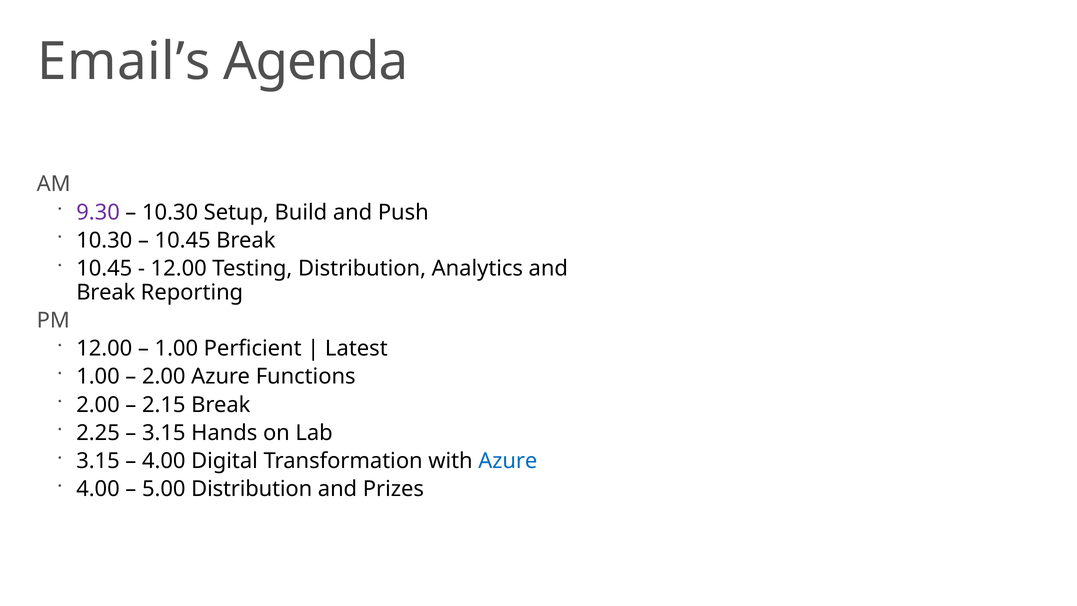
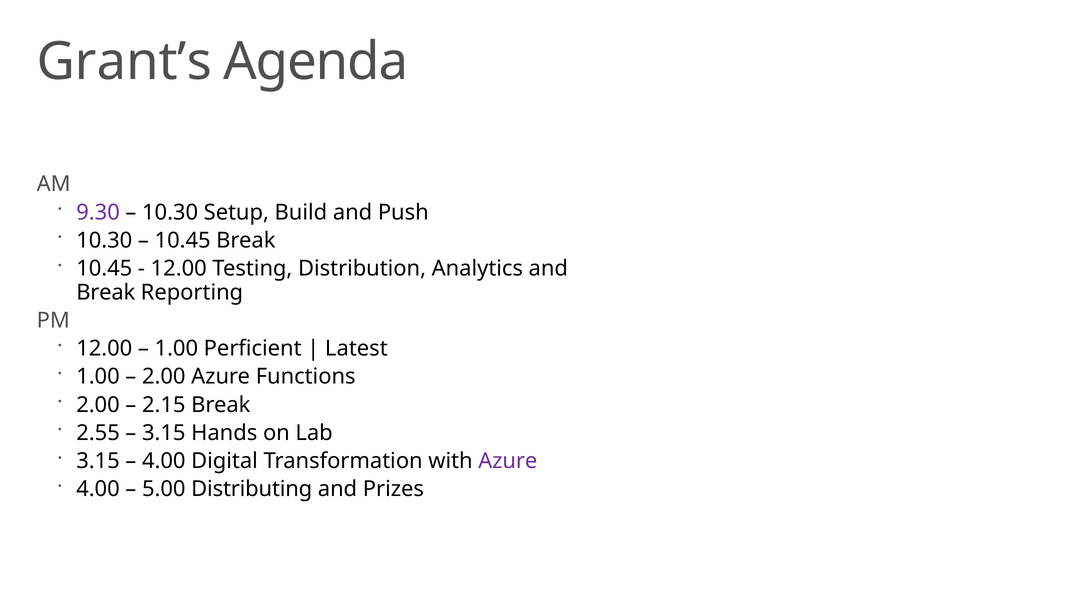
Email’s: Email’s -> Grant’s
2.25: 2.25 -> 2.55
Azure at (508, 461) colour: blue -> purple
5.00 Distribution: Distribution -> Distributing
